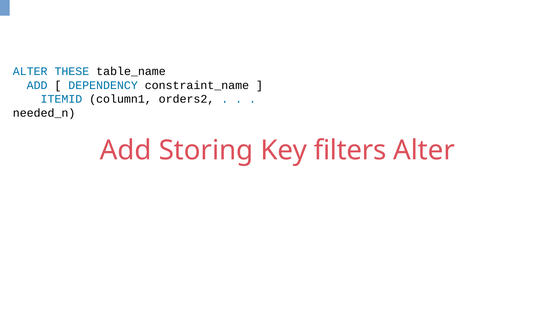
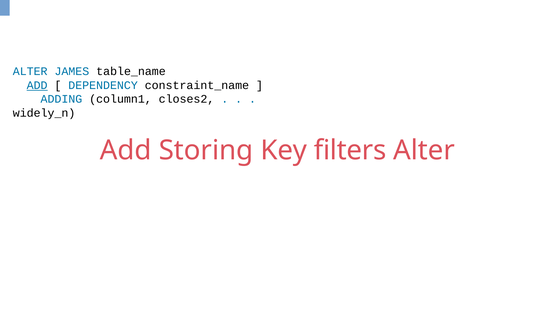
THESE: THESE -> JAMES
ADD at (37, 85) underline: none -> present
ITEMID: ITEMID -> ADDING
orders2: orders2 -> closes2
needed_n: needed_n -> widely_n
